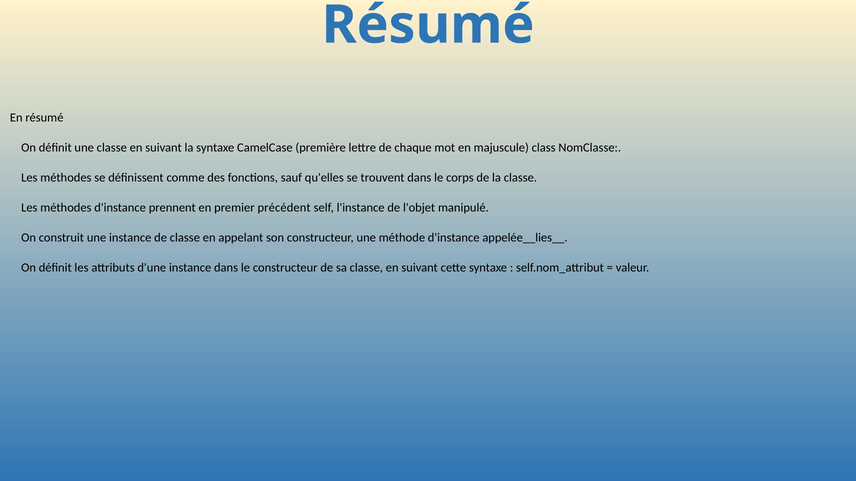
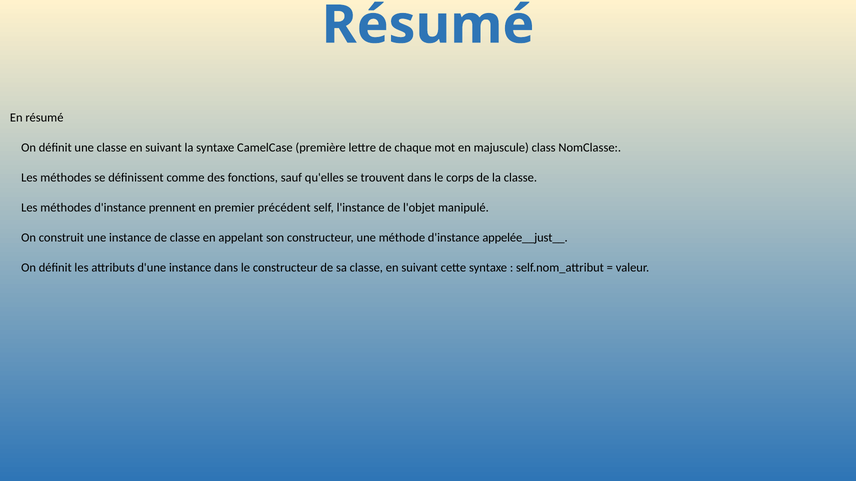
appelée__lies__: appelée__lies__ -> appelée__just__
